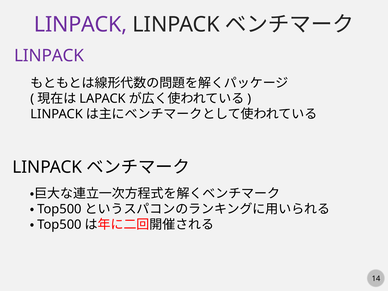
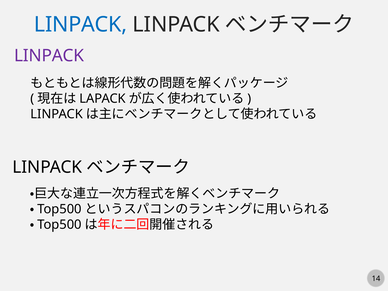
LINPACK at (81, 24) colour: purple -> blue
